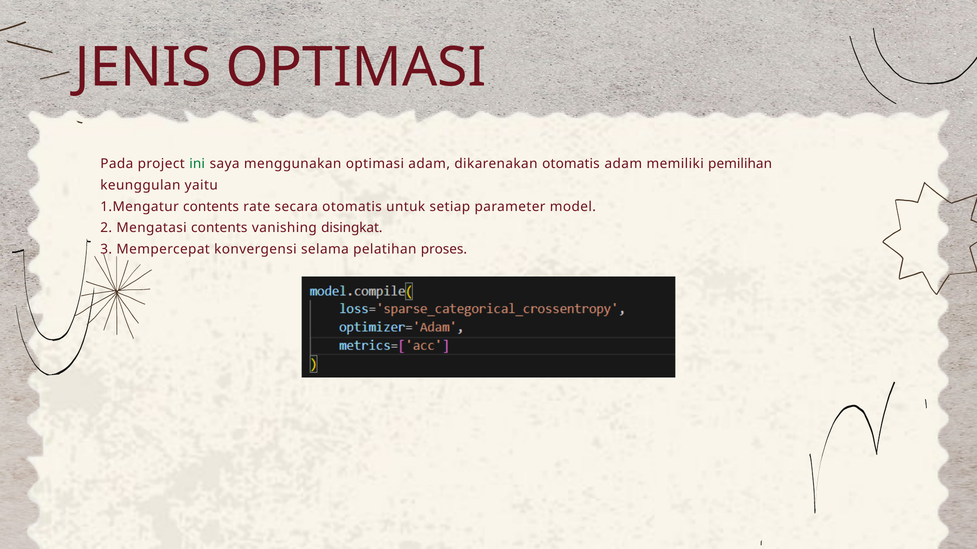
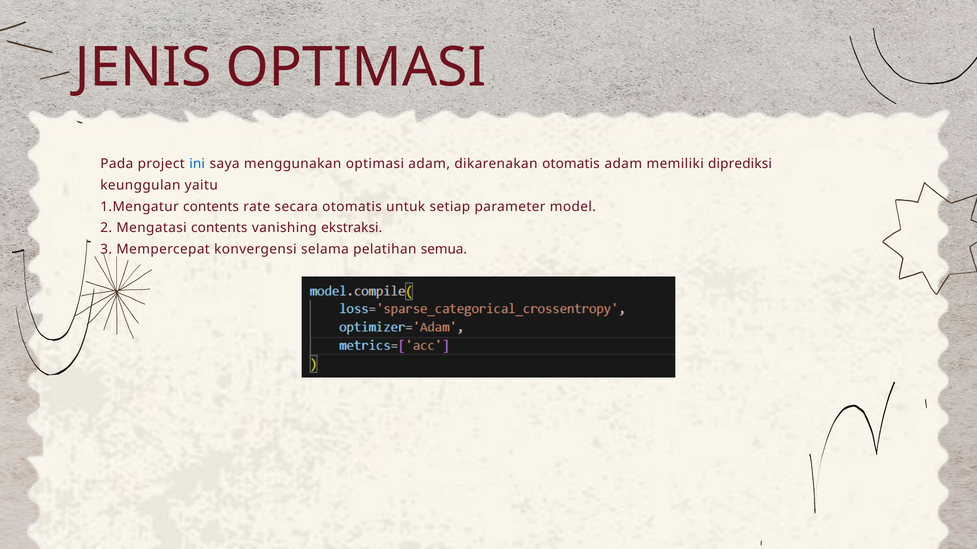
ini colour: green -> blue
pemilihan: pemilihan -> diprediksi
disingkat: disingkat -> ekstraksi
proses: proses -> semua
